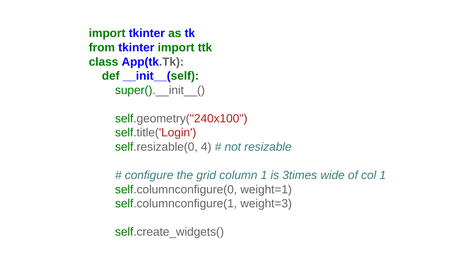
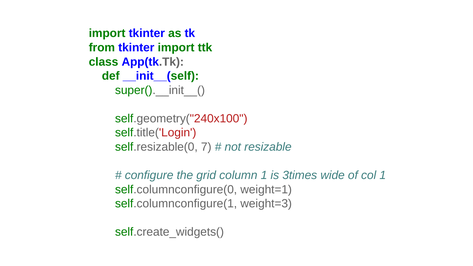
4: 4 -> 7
